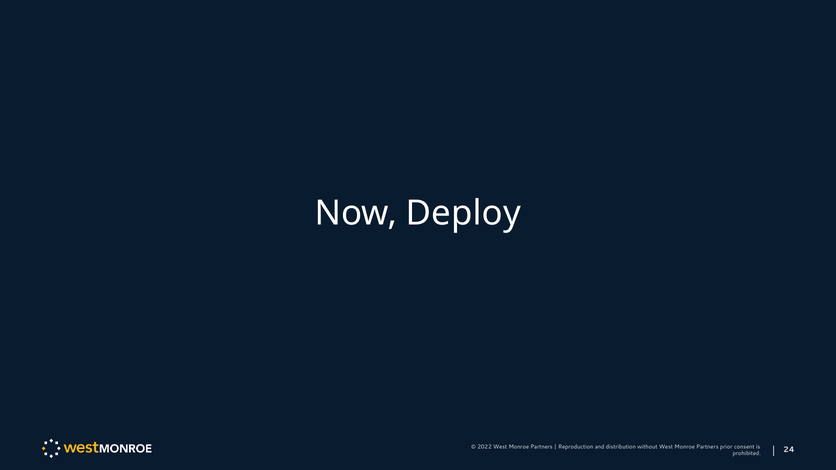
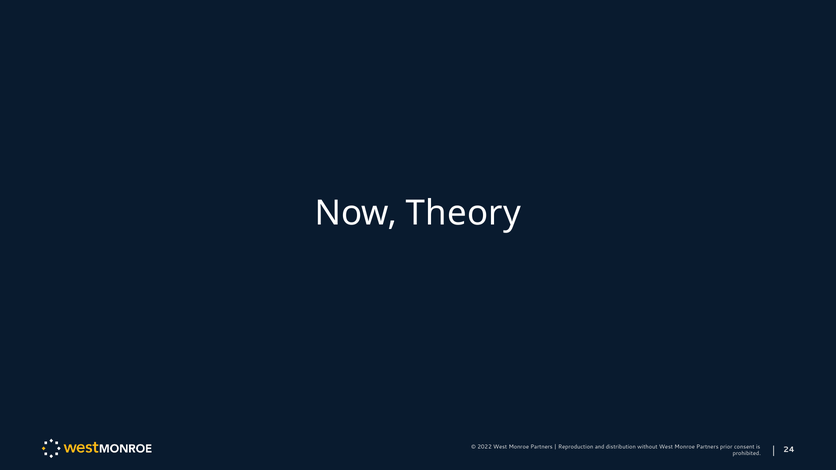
Deploy: Deploy -> Theory
